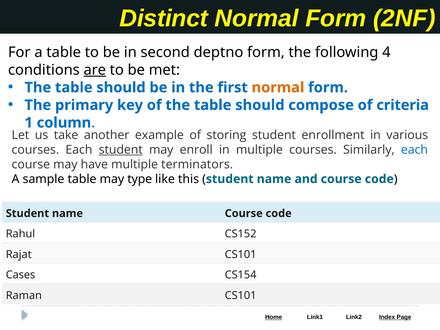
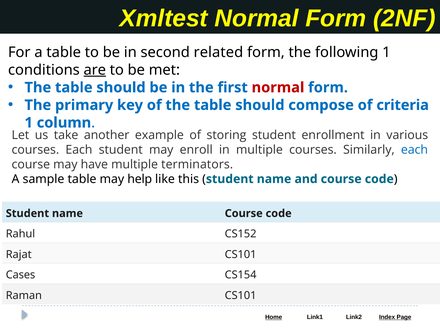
Distinct: Distinct -> Xmltest
deptno: deptno -> related
following 4: 4 -> 1
normal at (278, 88) colour: orange -> red
student at (121, 150) underline: present -> none
type: type -> help
